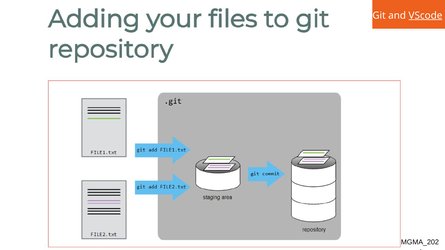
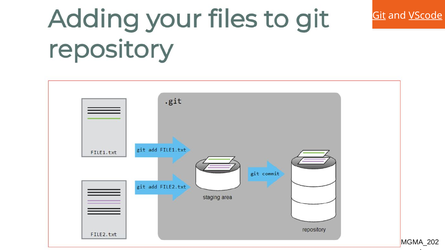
Git underline: none -> present
